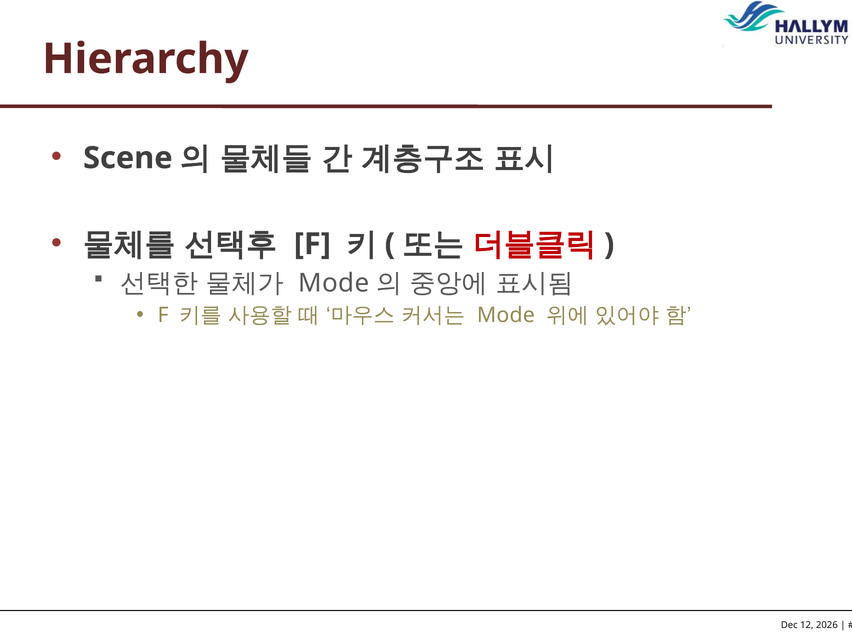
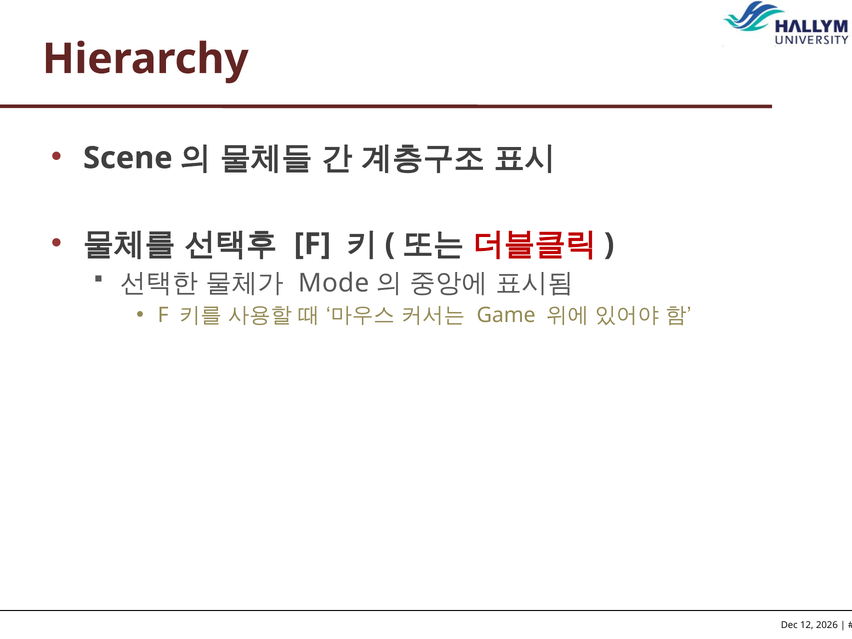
Mode at (506, 315): Mode -> Game
